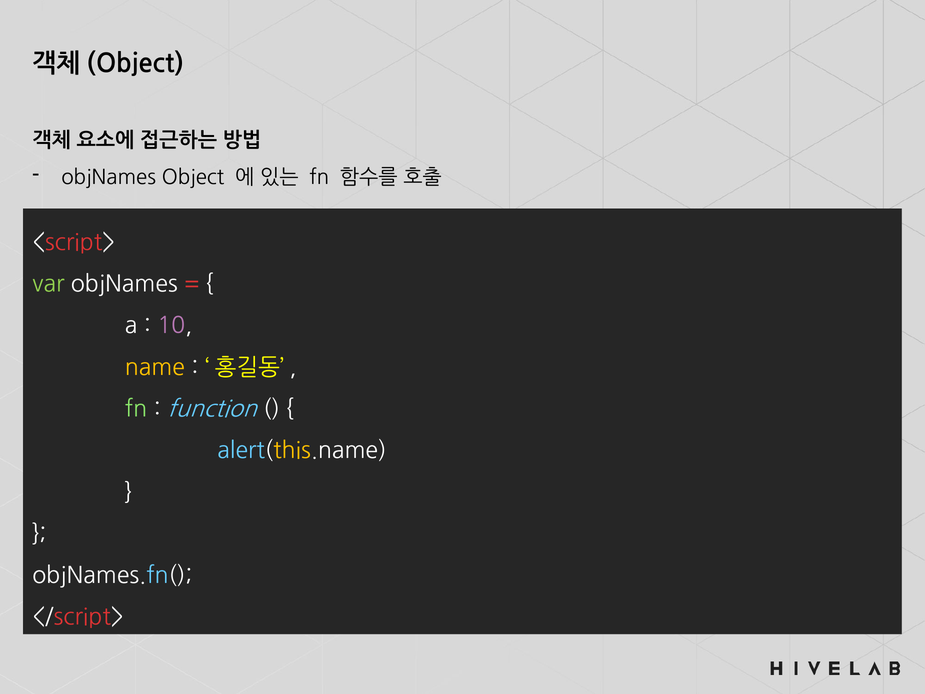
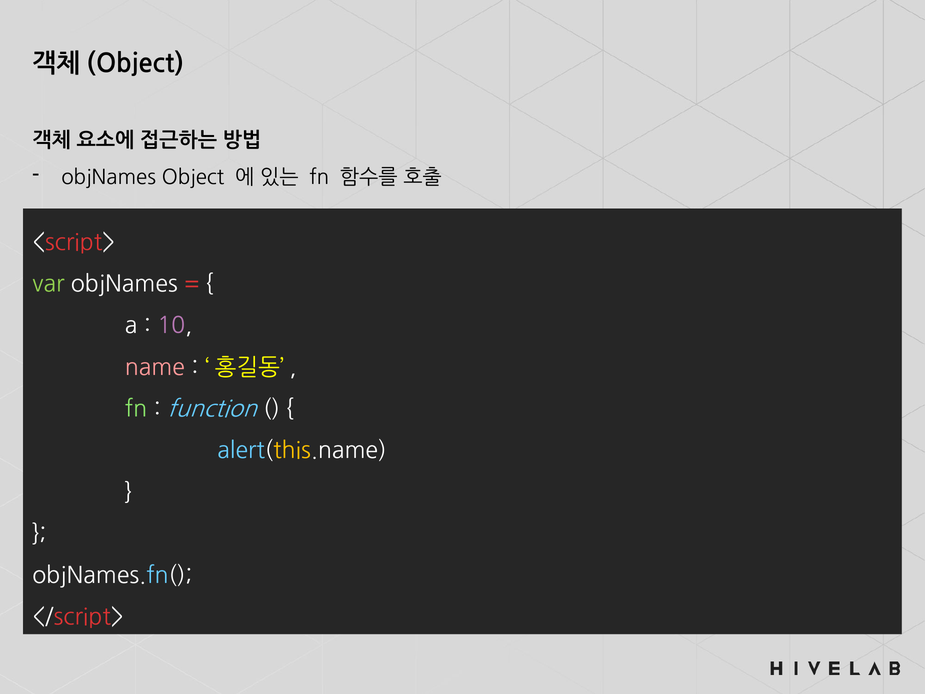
name colour: yellow -> pink
